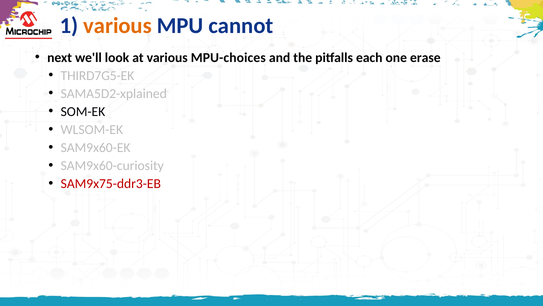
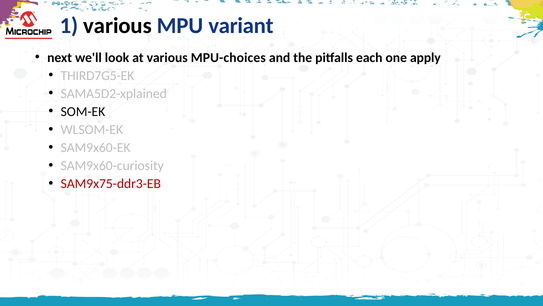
various at (117, 26) colour: orange -> black
cannot: cannot -> variant
erase: erase -> apply
